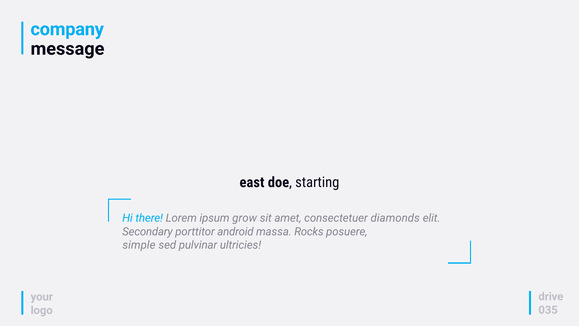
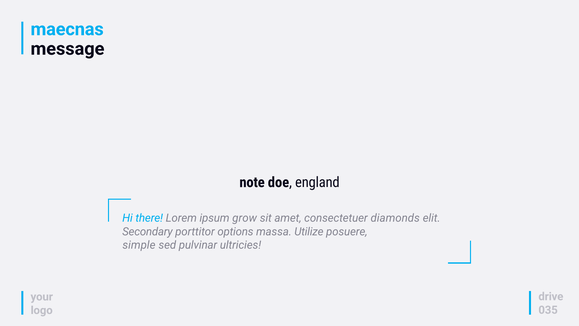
company: company -> maecnas
east: east -> note
starting: starting -> england
android: android -> options
Rocks: Rocks -> Utilize
